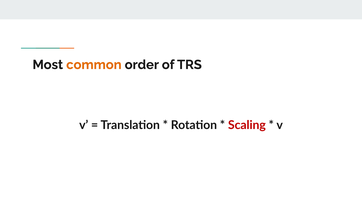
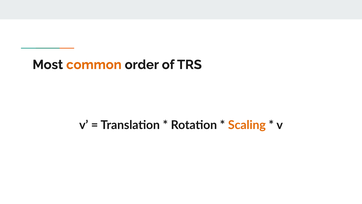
Scaling colour: red -> orange
